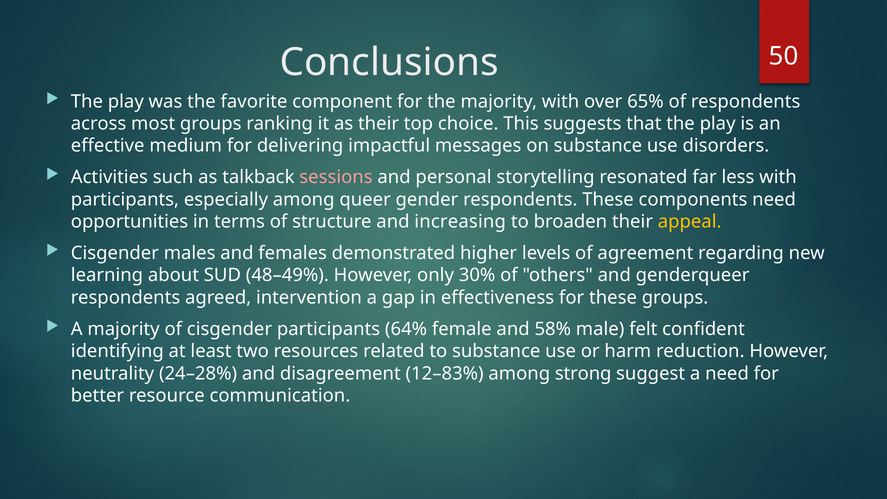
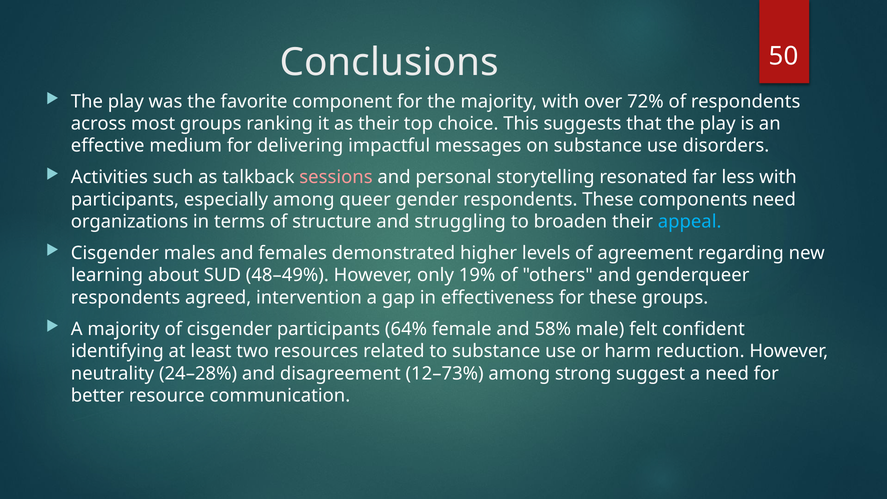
65%: 65% -> 72%
opportunities: opportunities -> organizations
increasing: increasing -> struggling
appeal colour: yellow -> light blue
30%: 30% -> 19%
12–83%: 12–83% -> 12–73%
